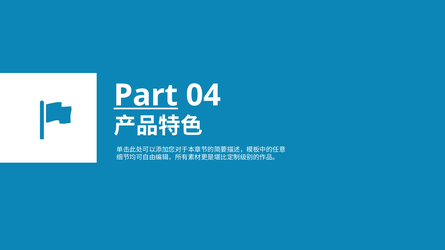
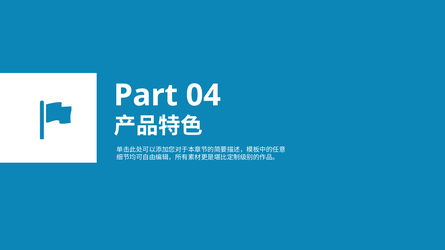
Part underline: present -> none
